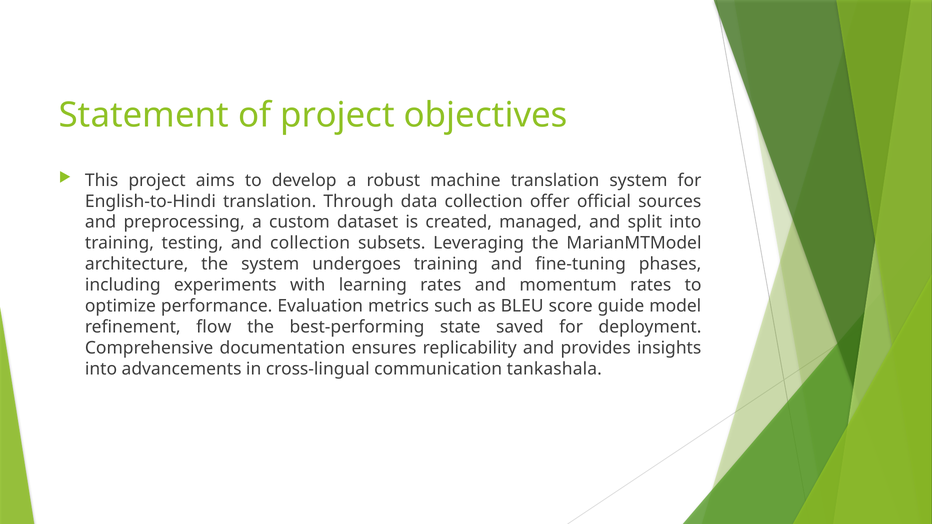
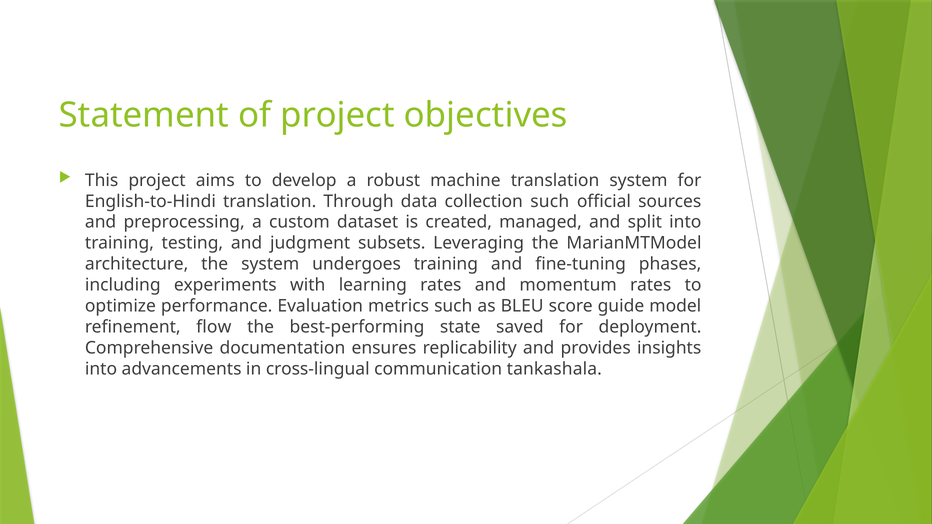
collection offer: offer -> such
and collection: collection -> judgment
